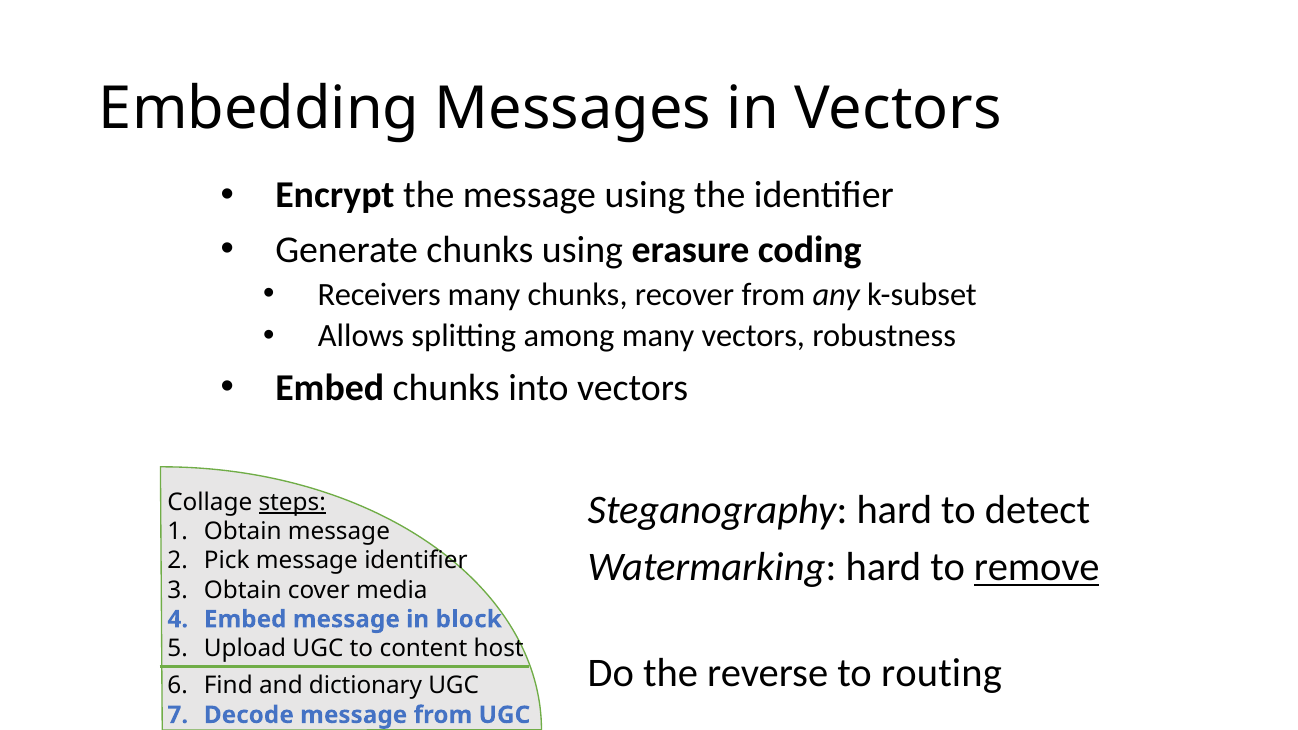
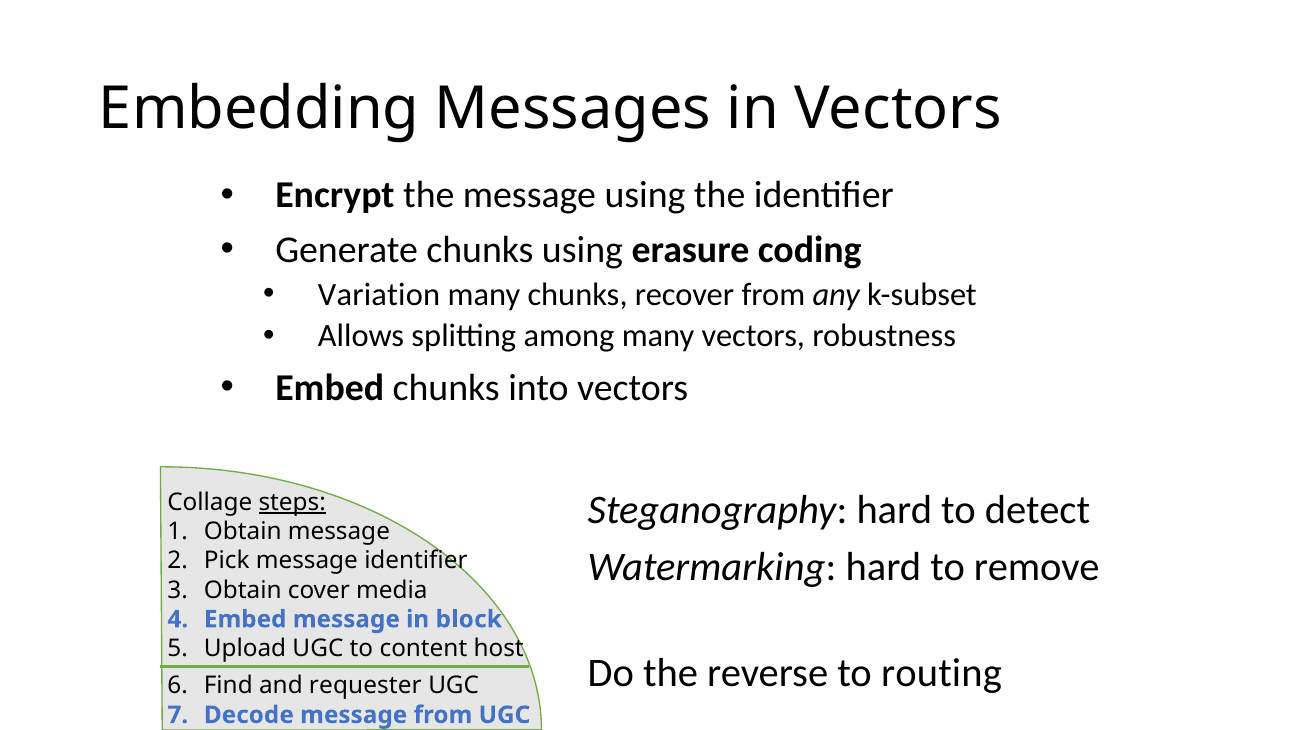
Receivers: Receivers -> Variation
remove underline: present -> none
dictionary: dictionary -> requester
